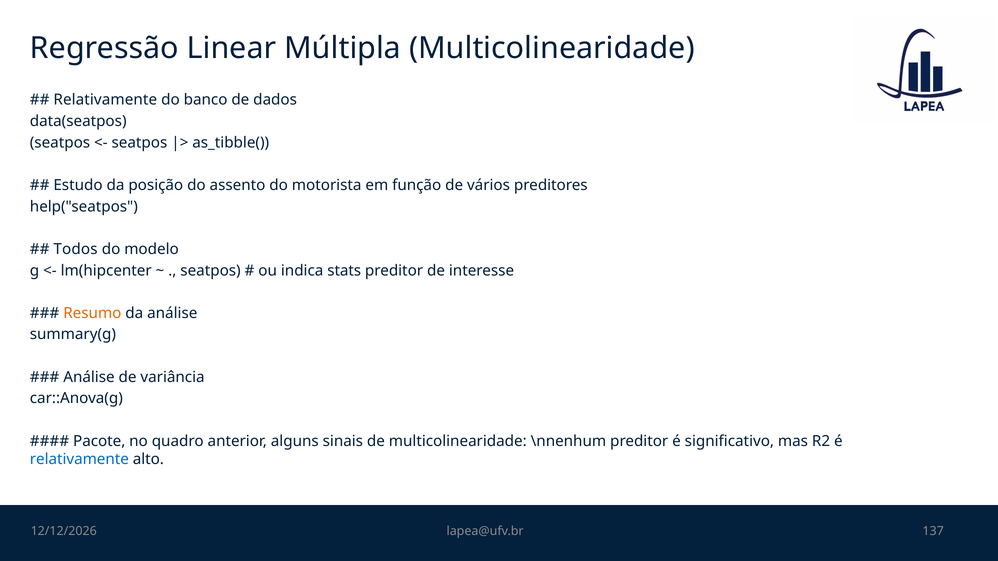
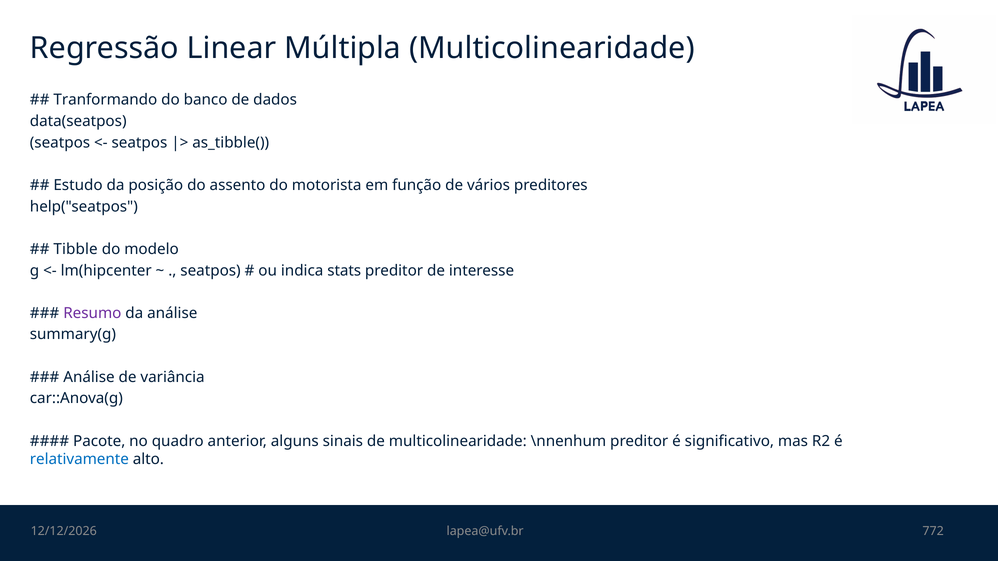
Relativamente at (105, 100): Relativamente -> Tranformando
Todos: Todos -> Tibble
Resumo colour: orange -> purple
137: 137 -> 772
